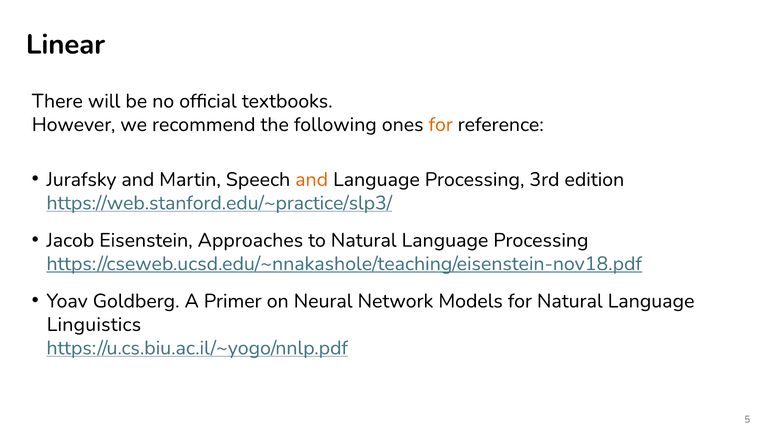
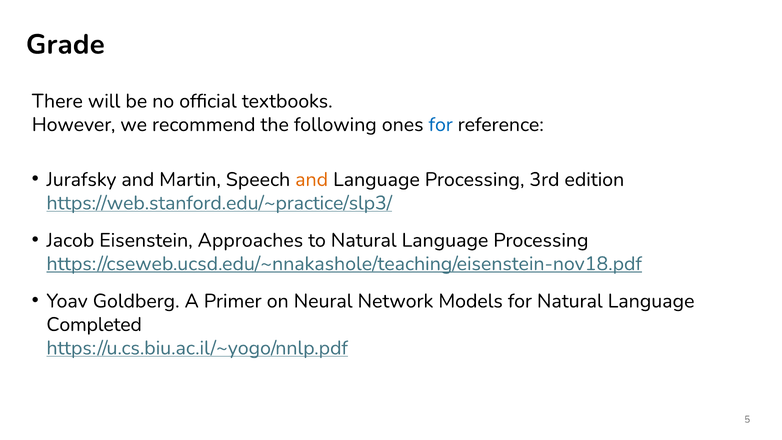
Linear: Linear -> Grade
for at (441, 125) colour: orange -> blue
Linguistics: Linguistics -> Completed
